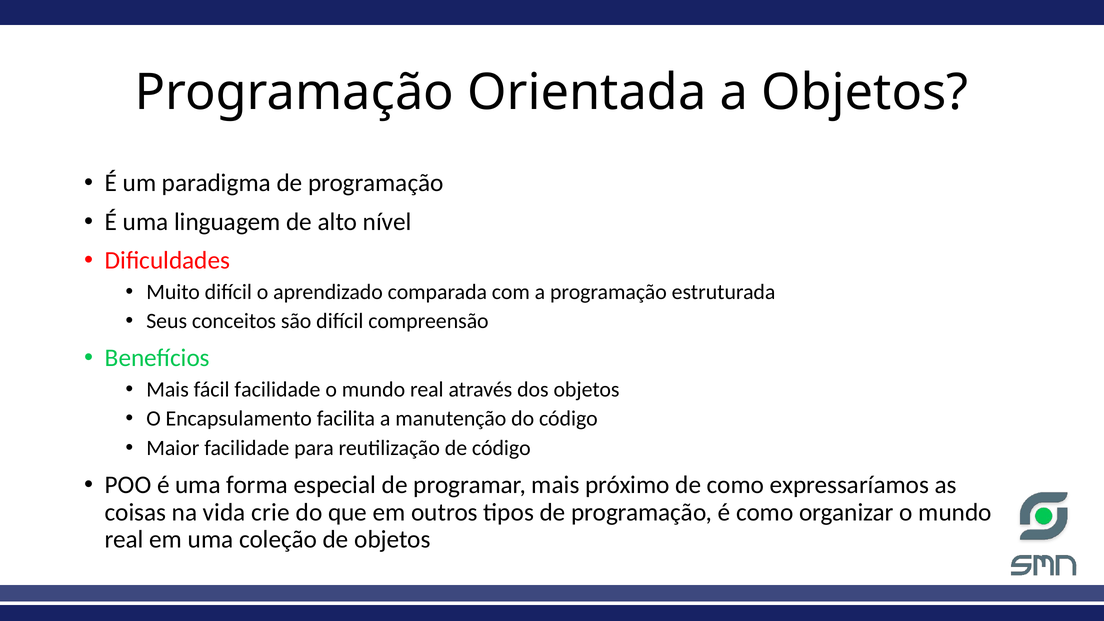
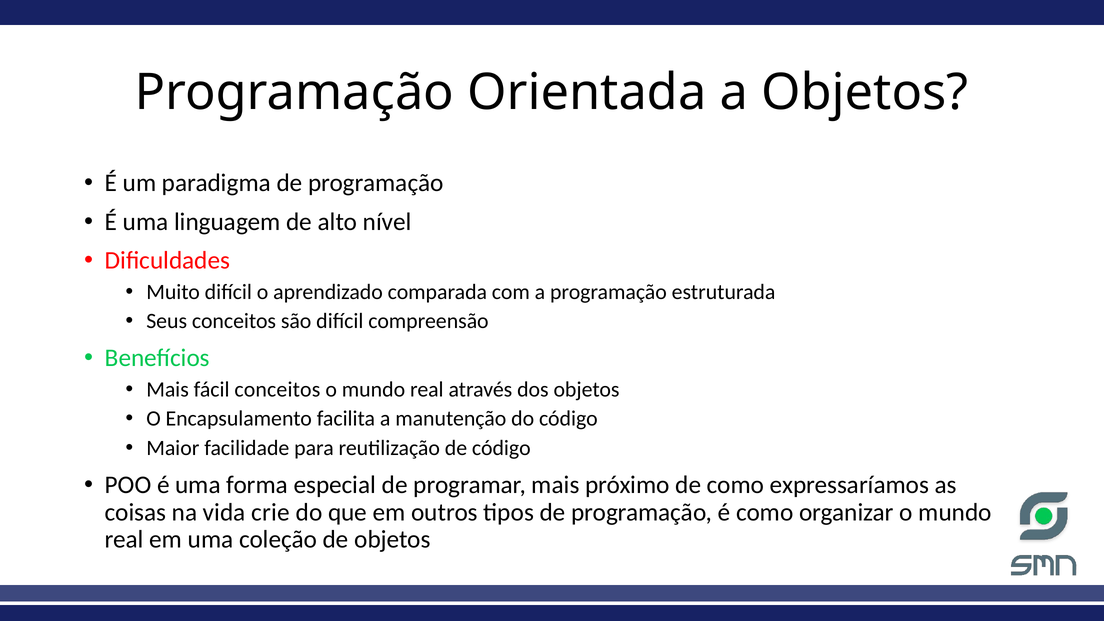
fácil facilidade: facilidade -> conceitos
